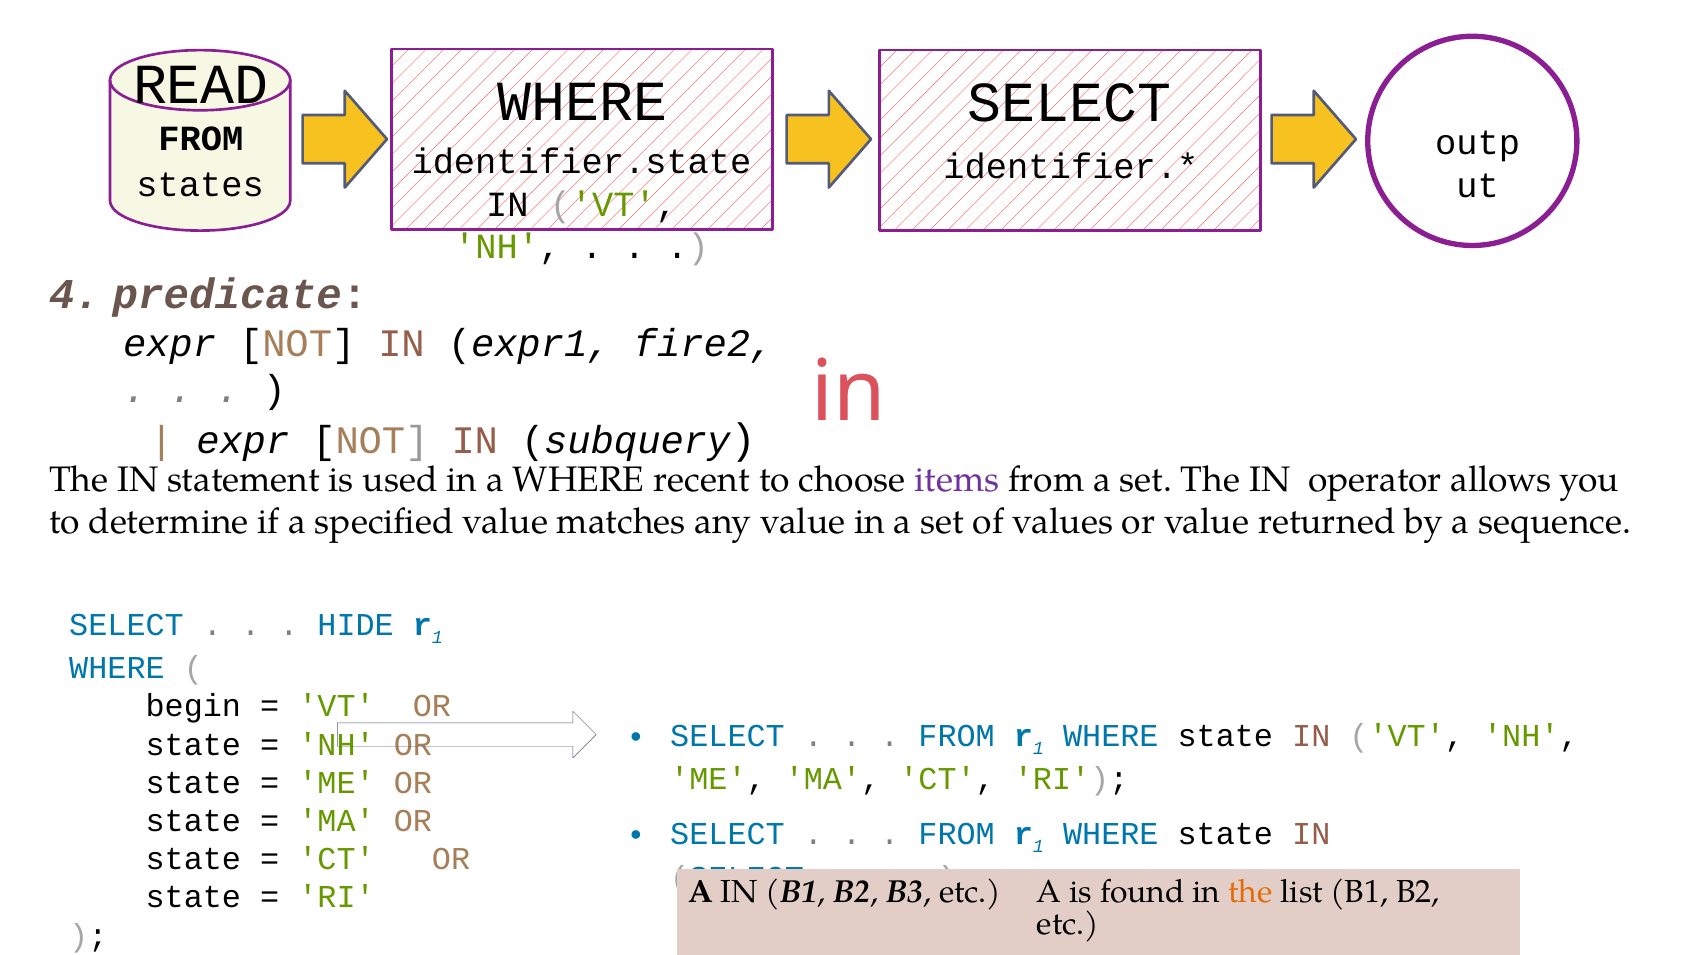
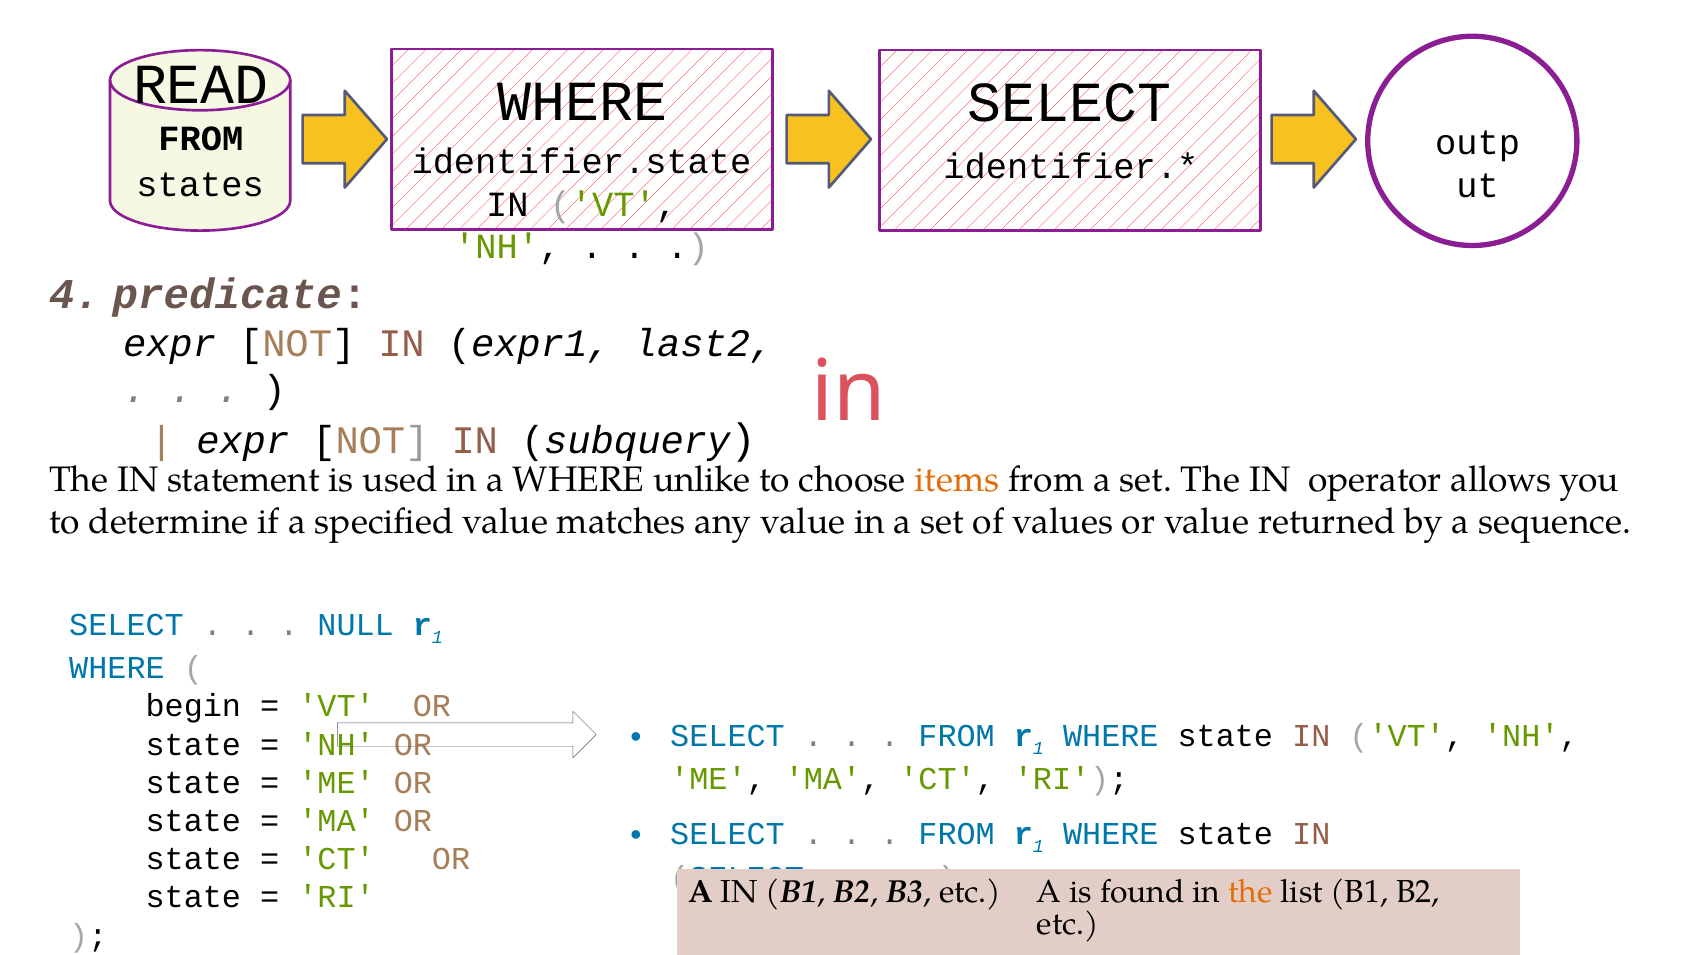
fire2: fire2 -> last2
recent: recent -> unlike
items colour: purple -> orange
HIDE: HIDE -> NULL
